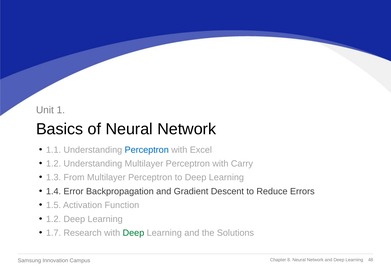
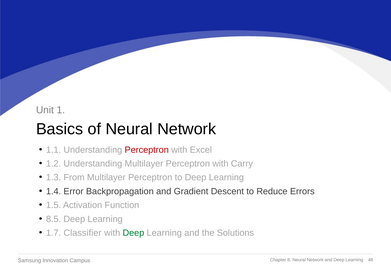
Perceptron at (147, 150) colour: blue -> red
1.2 at (54, 219): 1.2 -> 8.5
Research: Research -> Classifier
